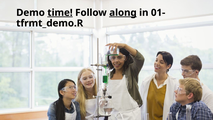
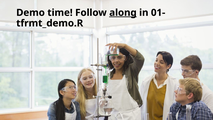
time underline: present -> none
